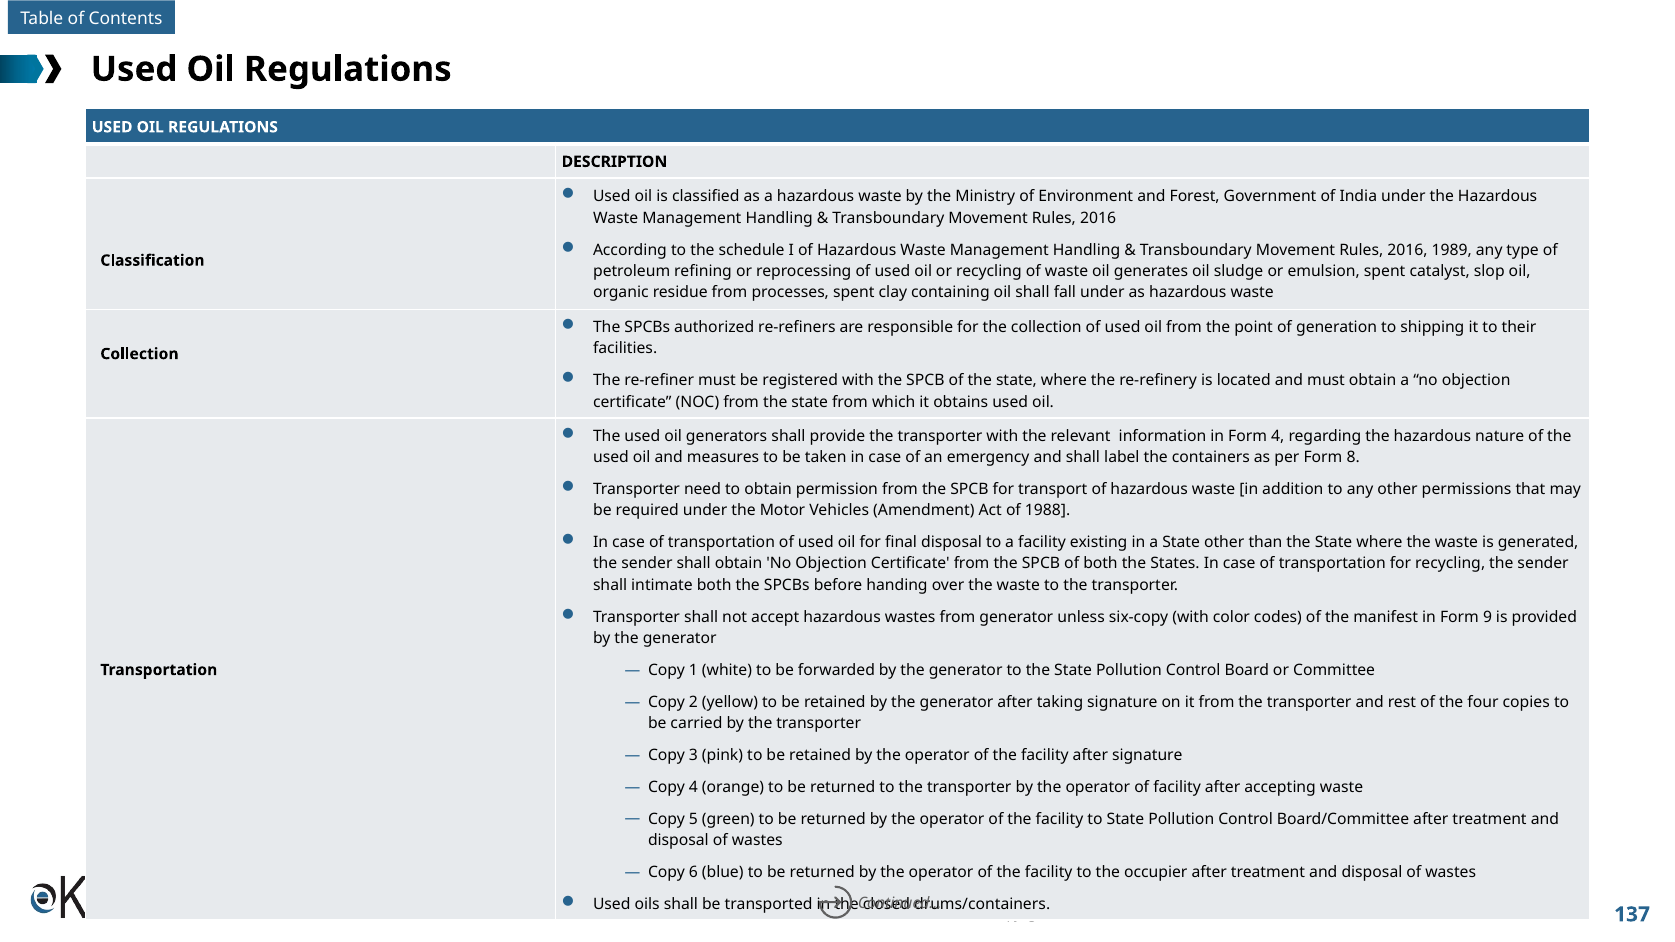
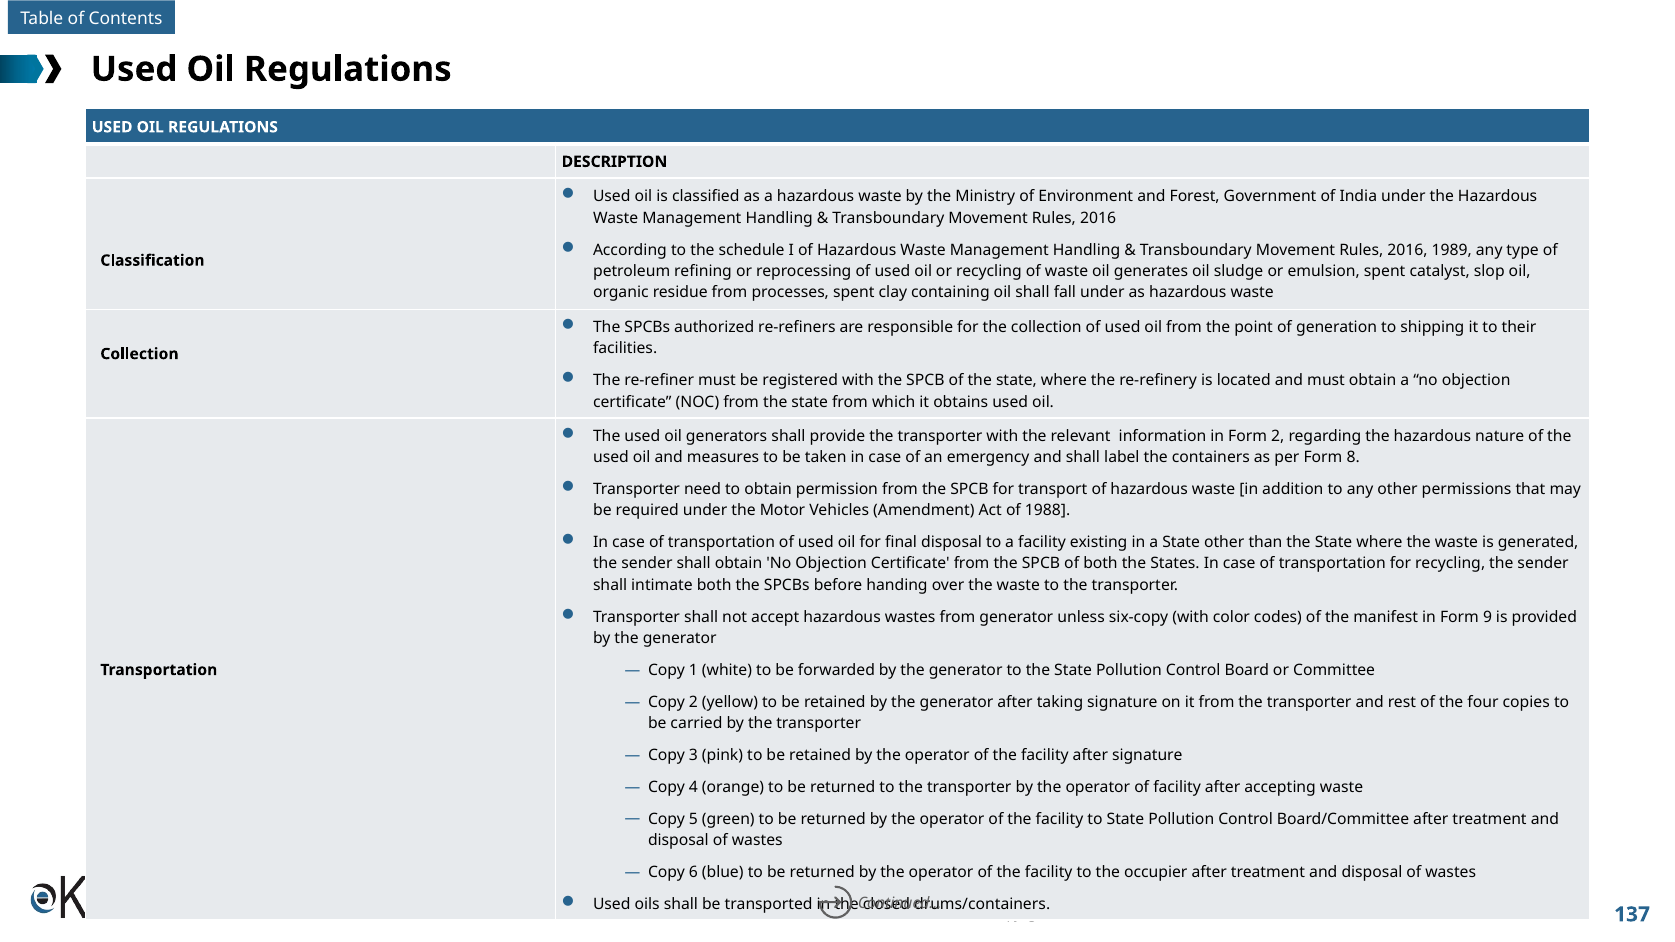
Form 4: 4 -> 2
